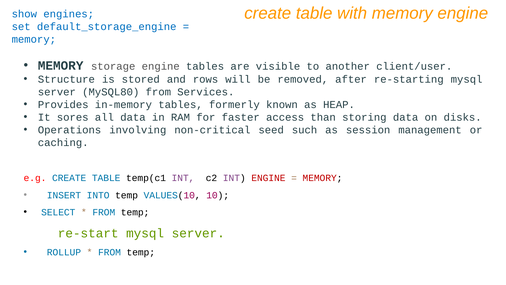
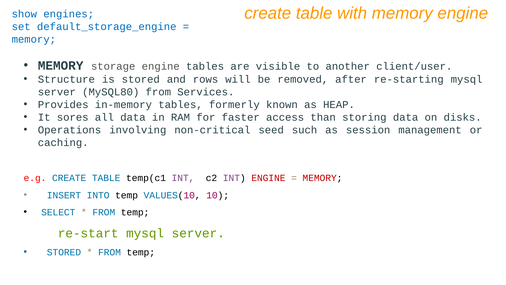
ROLLUP at (64, 252): ROLLUP -> STORED
